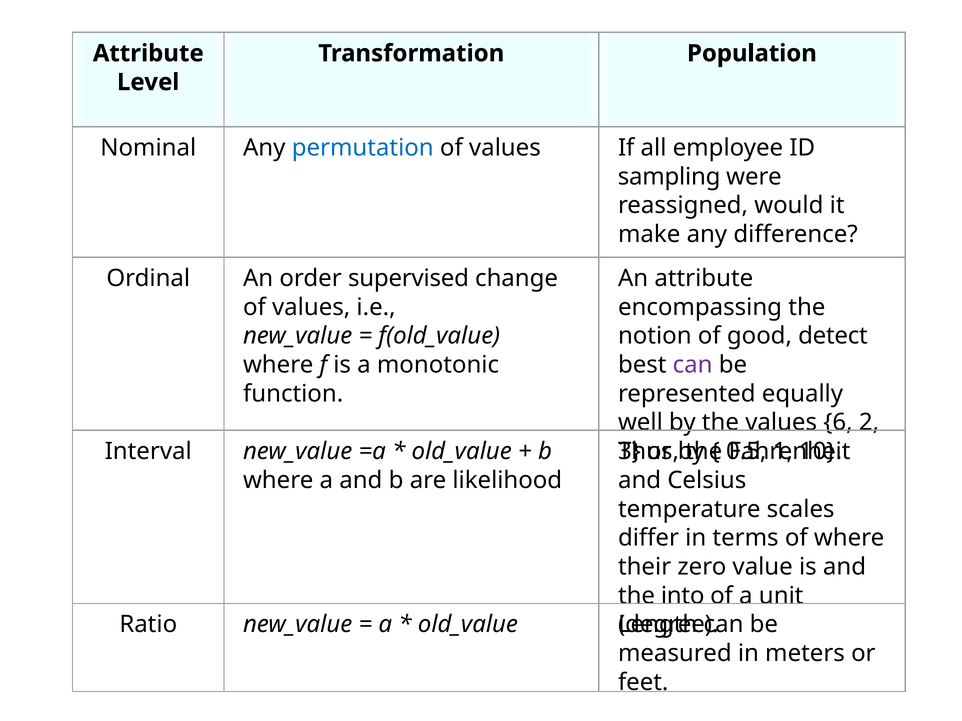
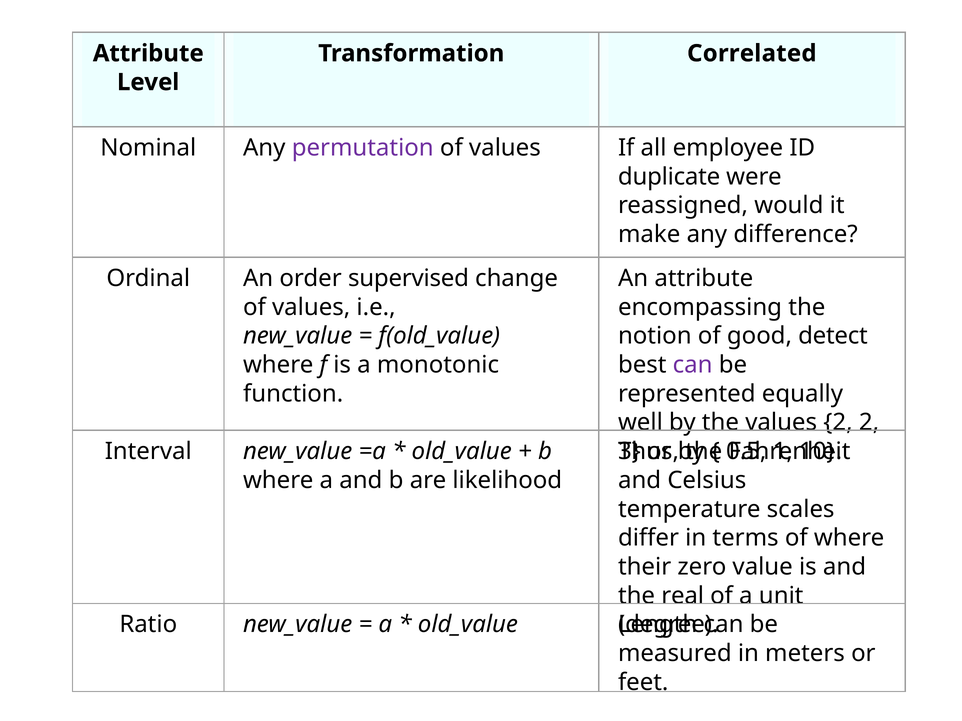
Population: Population -> Correlated
permutation colour: blue -> purple
sampling: sampling -> duplicate
values 6: 6 -> 2
into: into -> real
